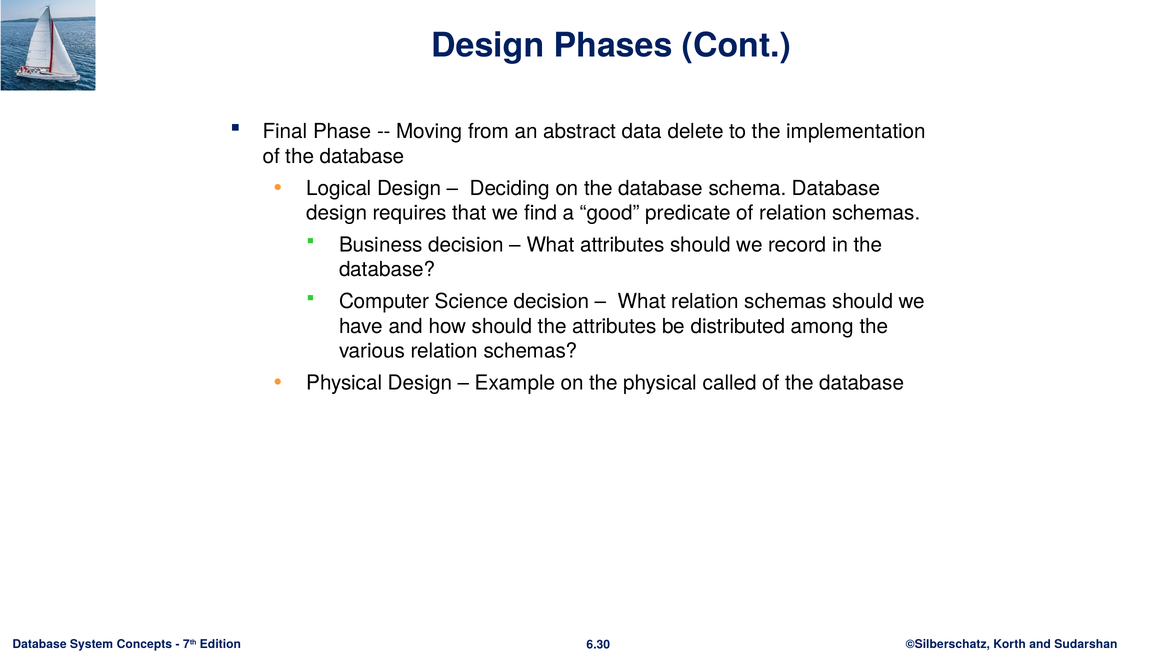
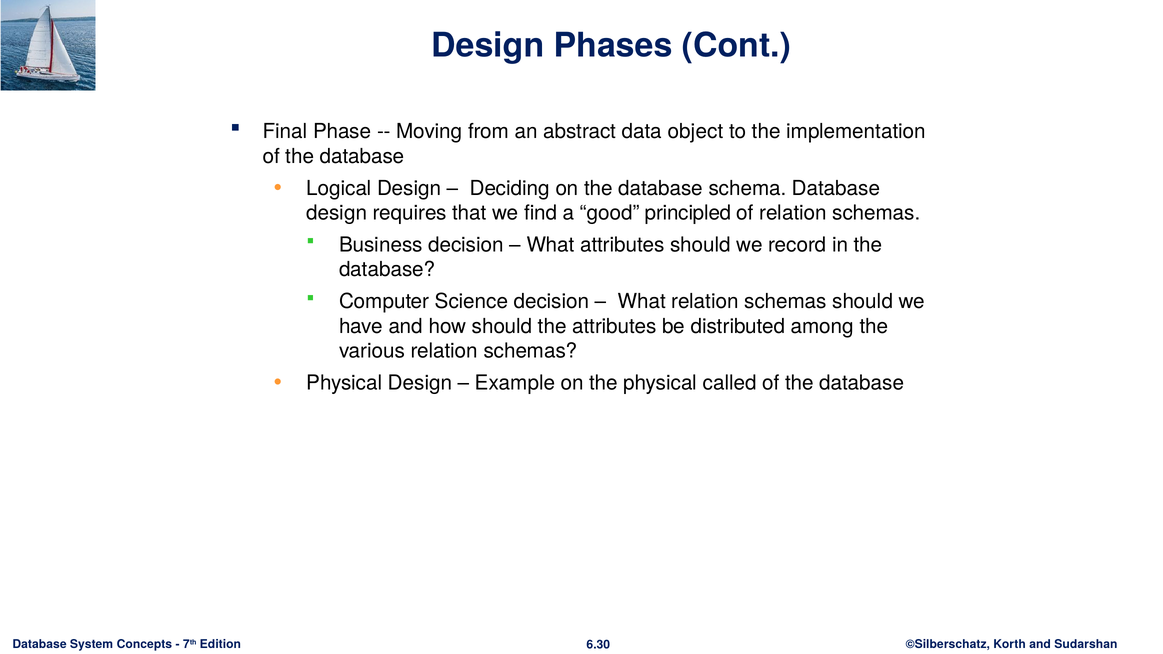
delete: delete -> object
predicate: predicate -> principled
